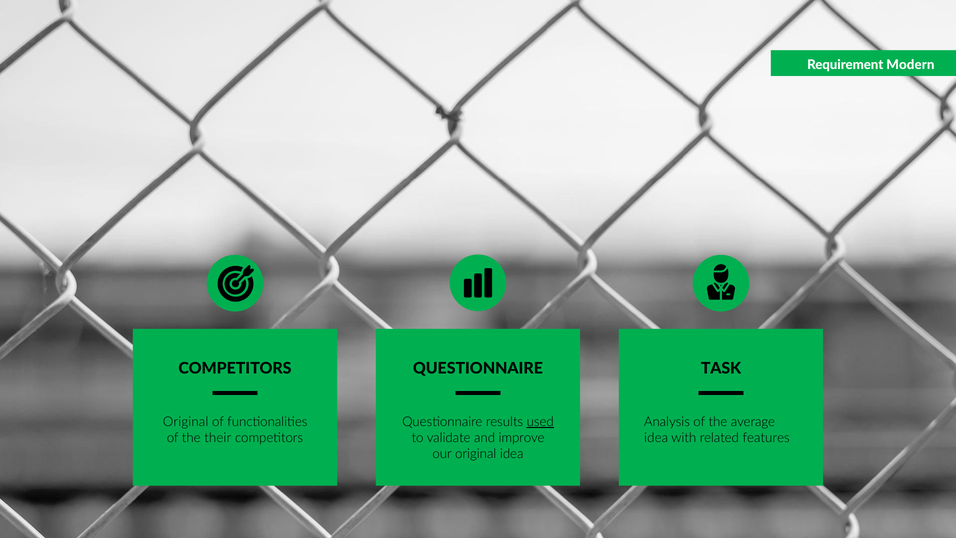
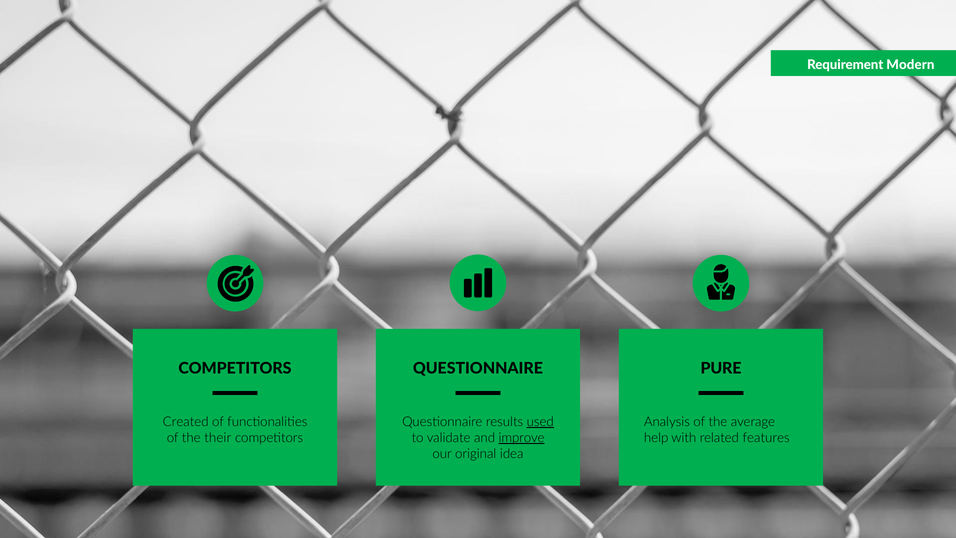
TASK: TASK -> PURE
Original at (186, 422): Original -> Created
improve underline: none -> present
idea at (656, 438): idea -> help
